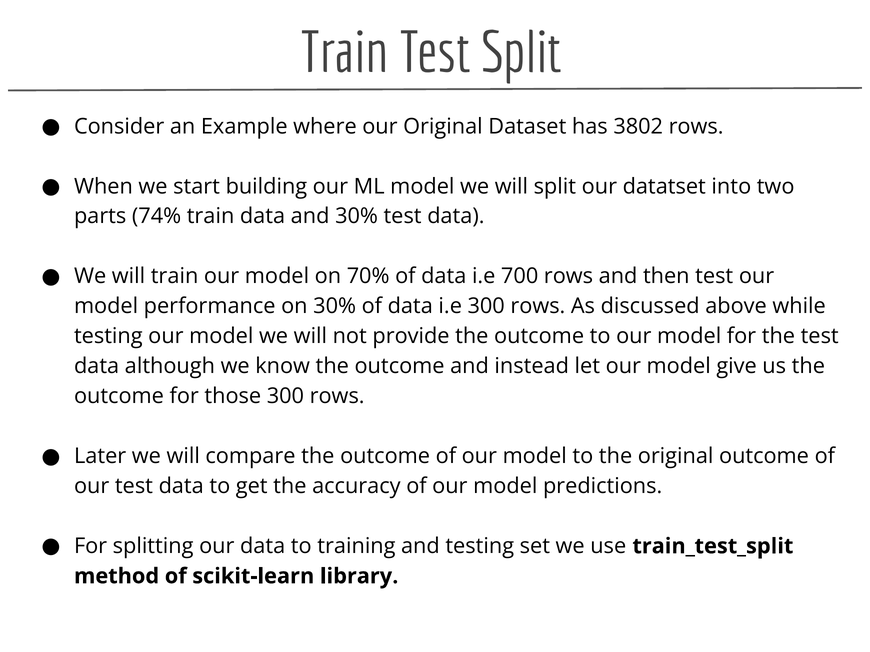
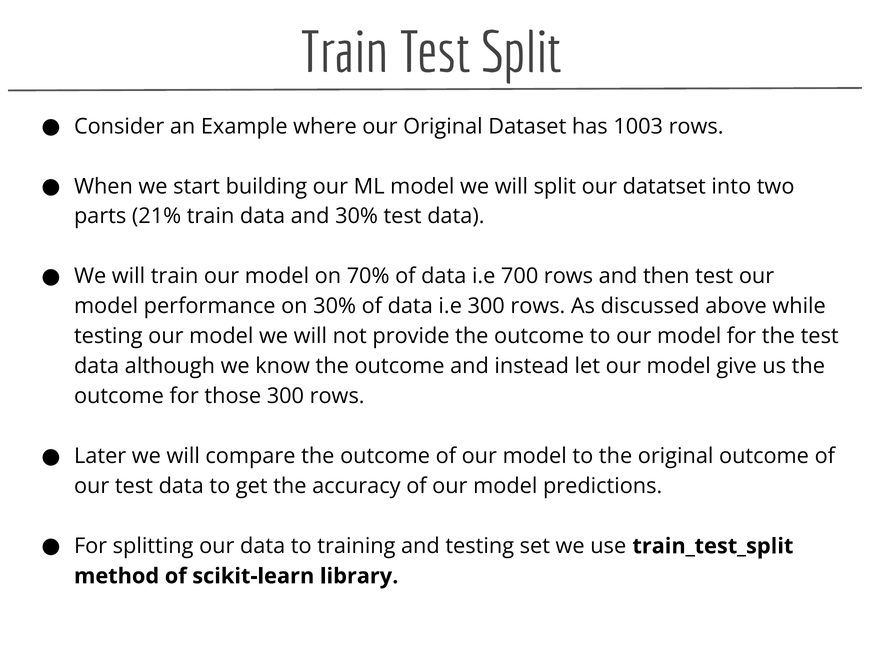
3802: 3802 -> 1003
74%: 74% -> 21%
